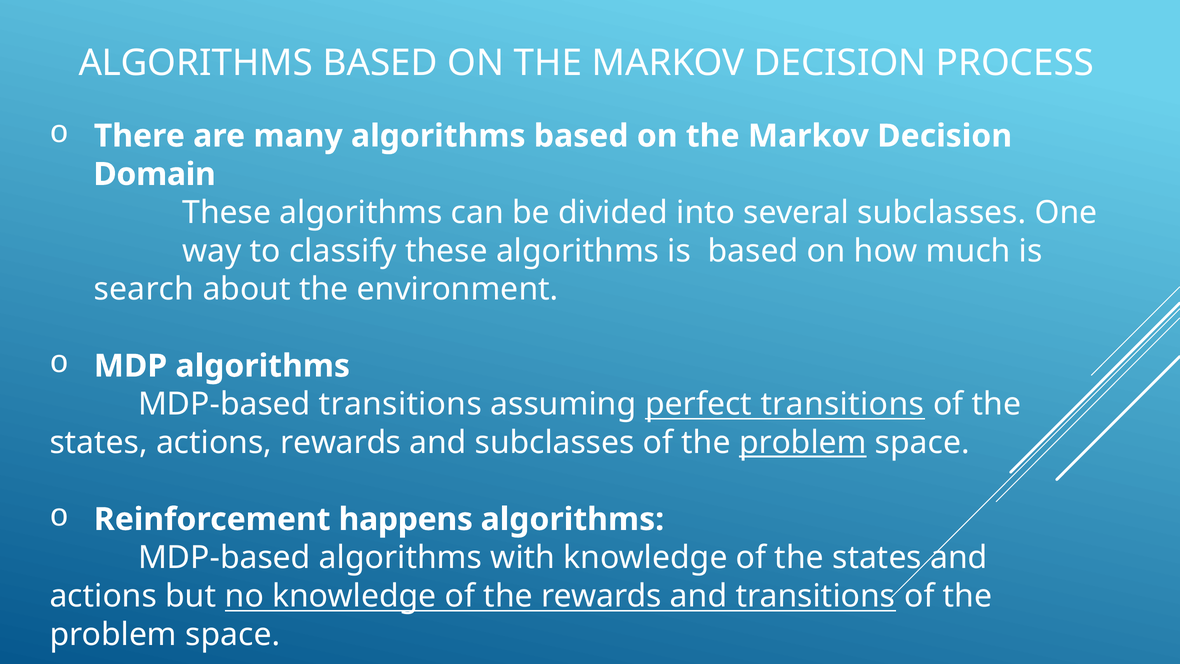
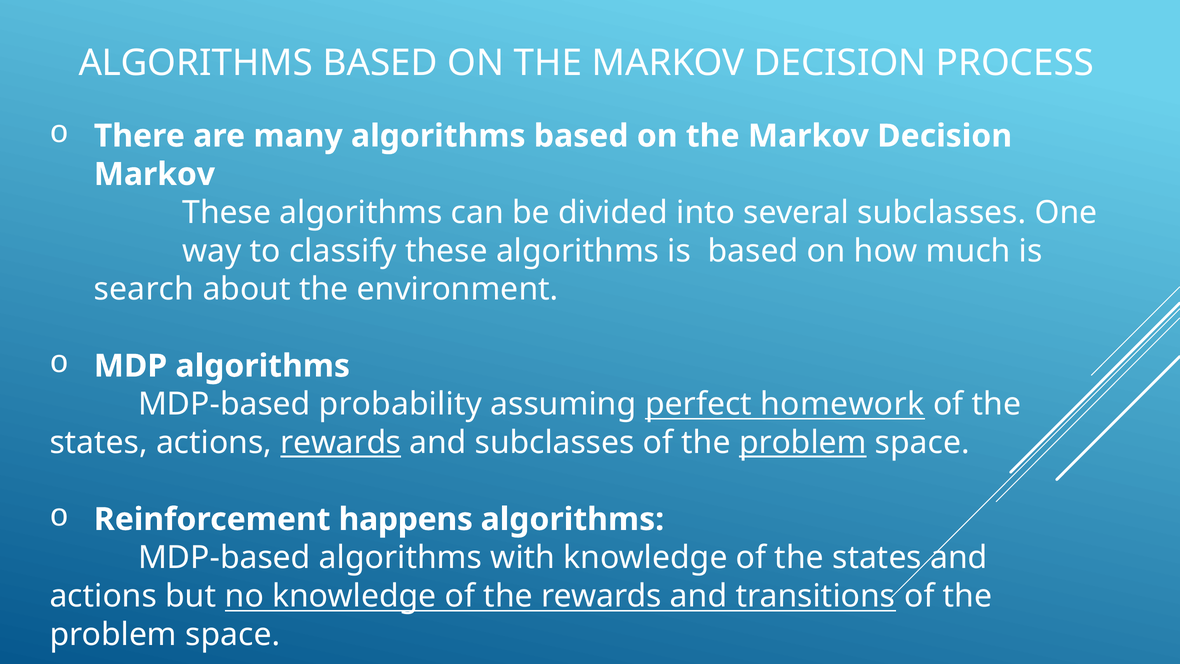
Domain at (155, 174): Domain -> Markov
MDP-based transitions: transitions -> probability
perfect transitions: transitions -> homework
rewards at (341, 443) underline: none -> present
